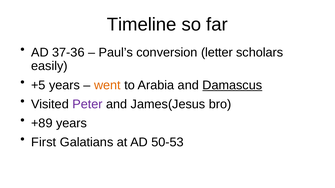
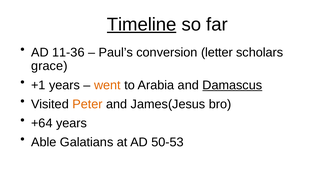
Timeline underline: none -> present
37-36: 37-36 -> 11-36
easily: easily -> grace
+5: +5 -> +1
Peter colour: purple -> orange
+89: +89 -> +64
First: First -> Able
